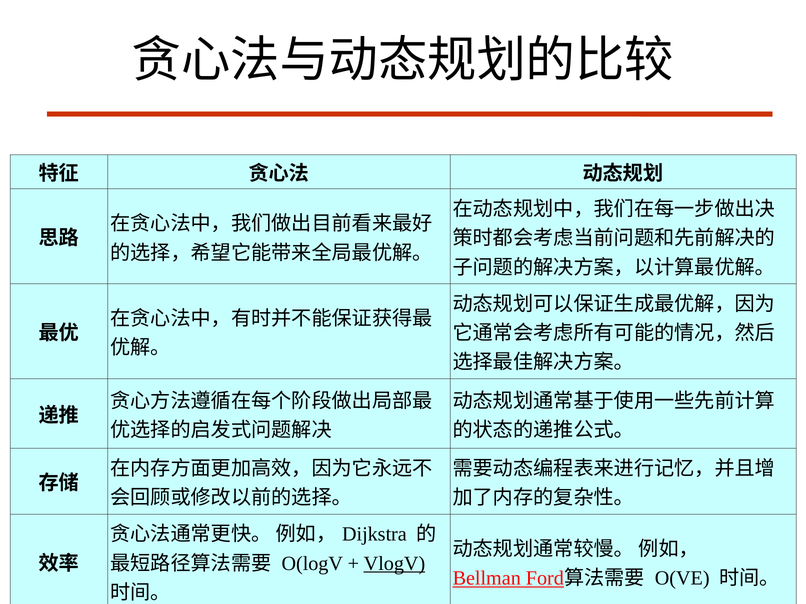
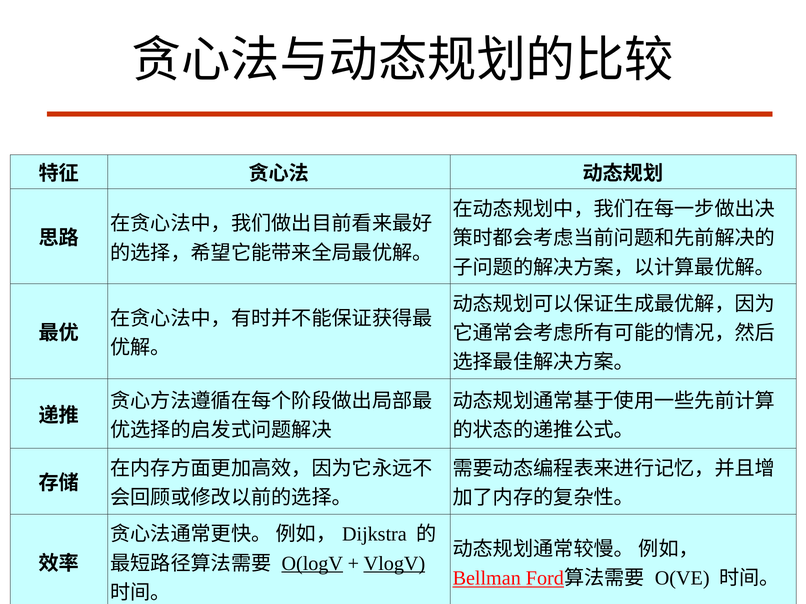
O(logV underline: none -> present
